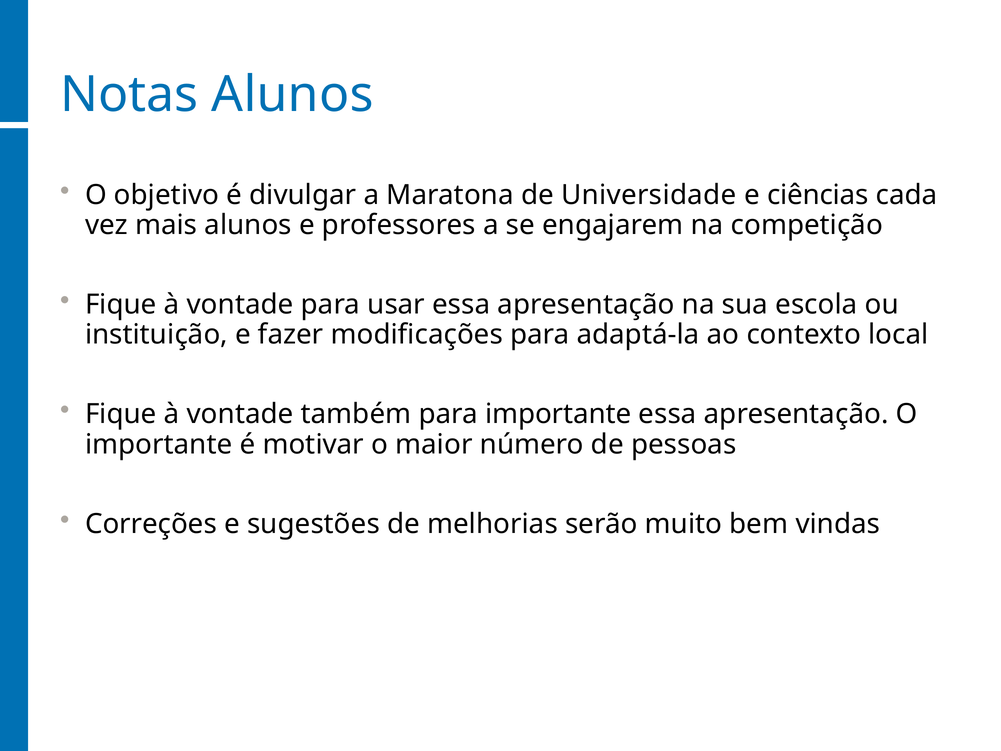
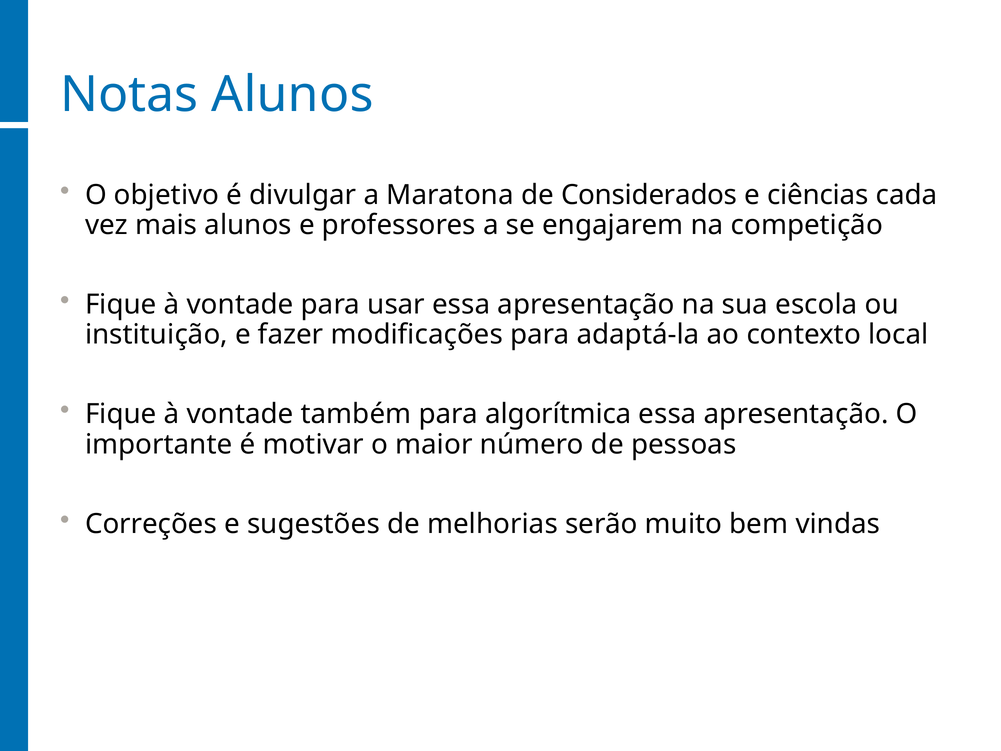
Universidade: Universidade -> Considerados
para importante: importante -> algorítmica
